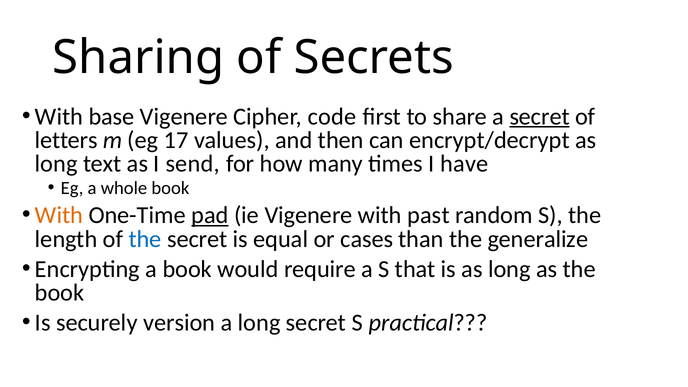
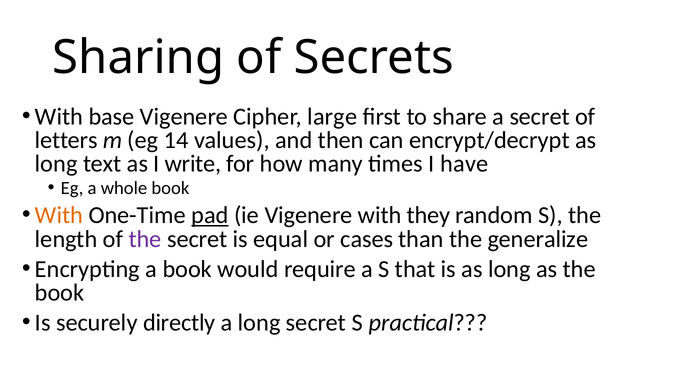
code: code -> large
secret at (540, 116) underline: present -> none
17: 17 -> 14
send: send -> write
past: past -> they
the at (145, 239) colour: blue -> purple
version: version -> directly
